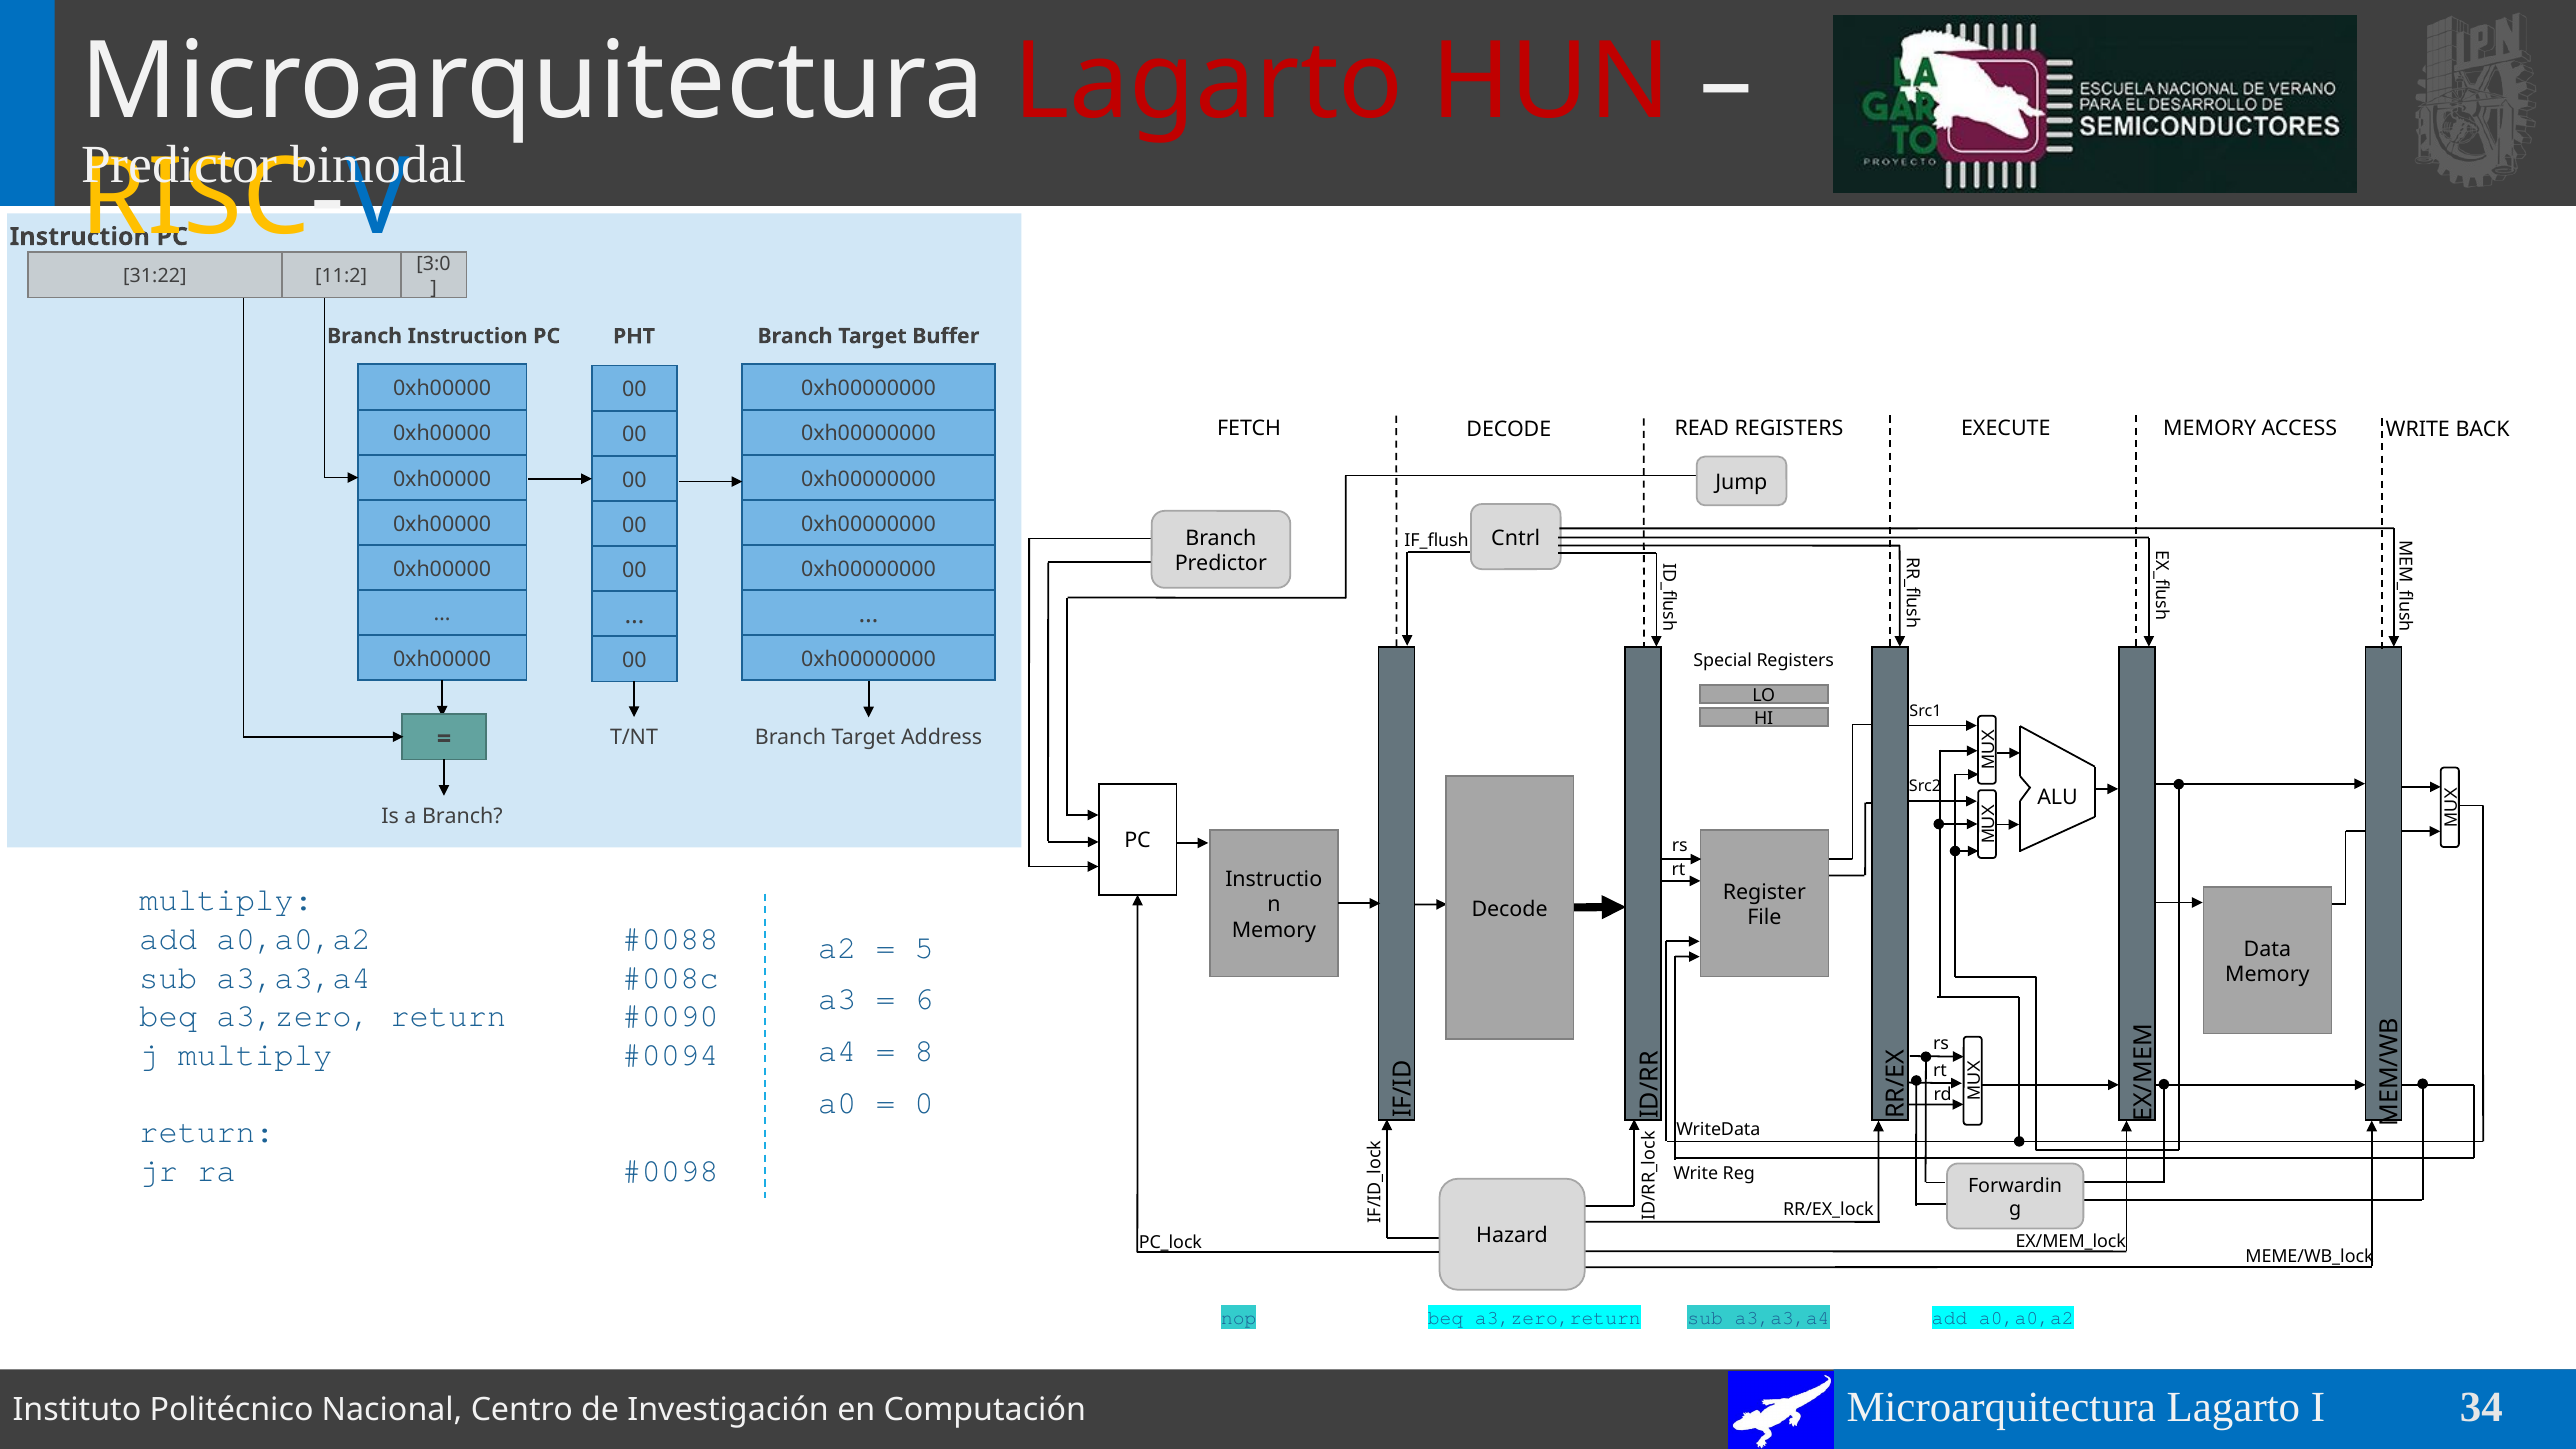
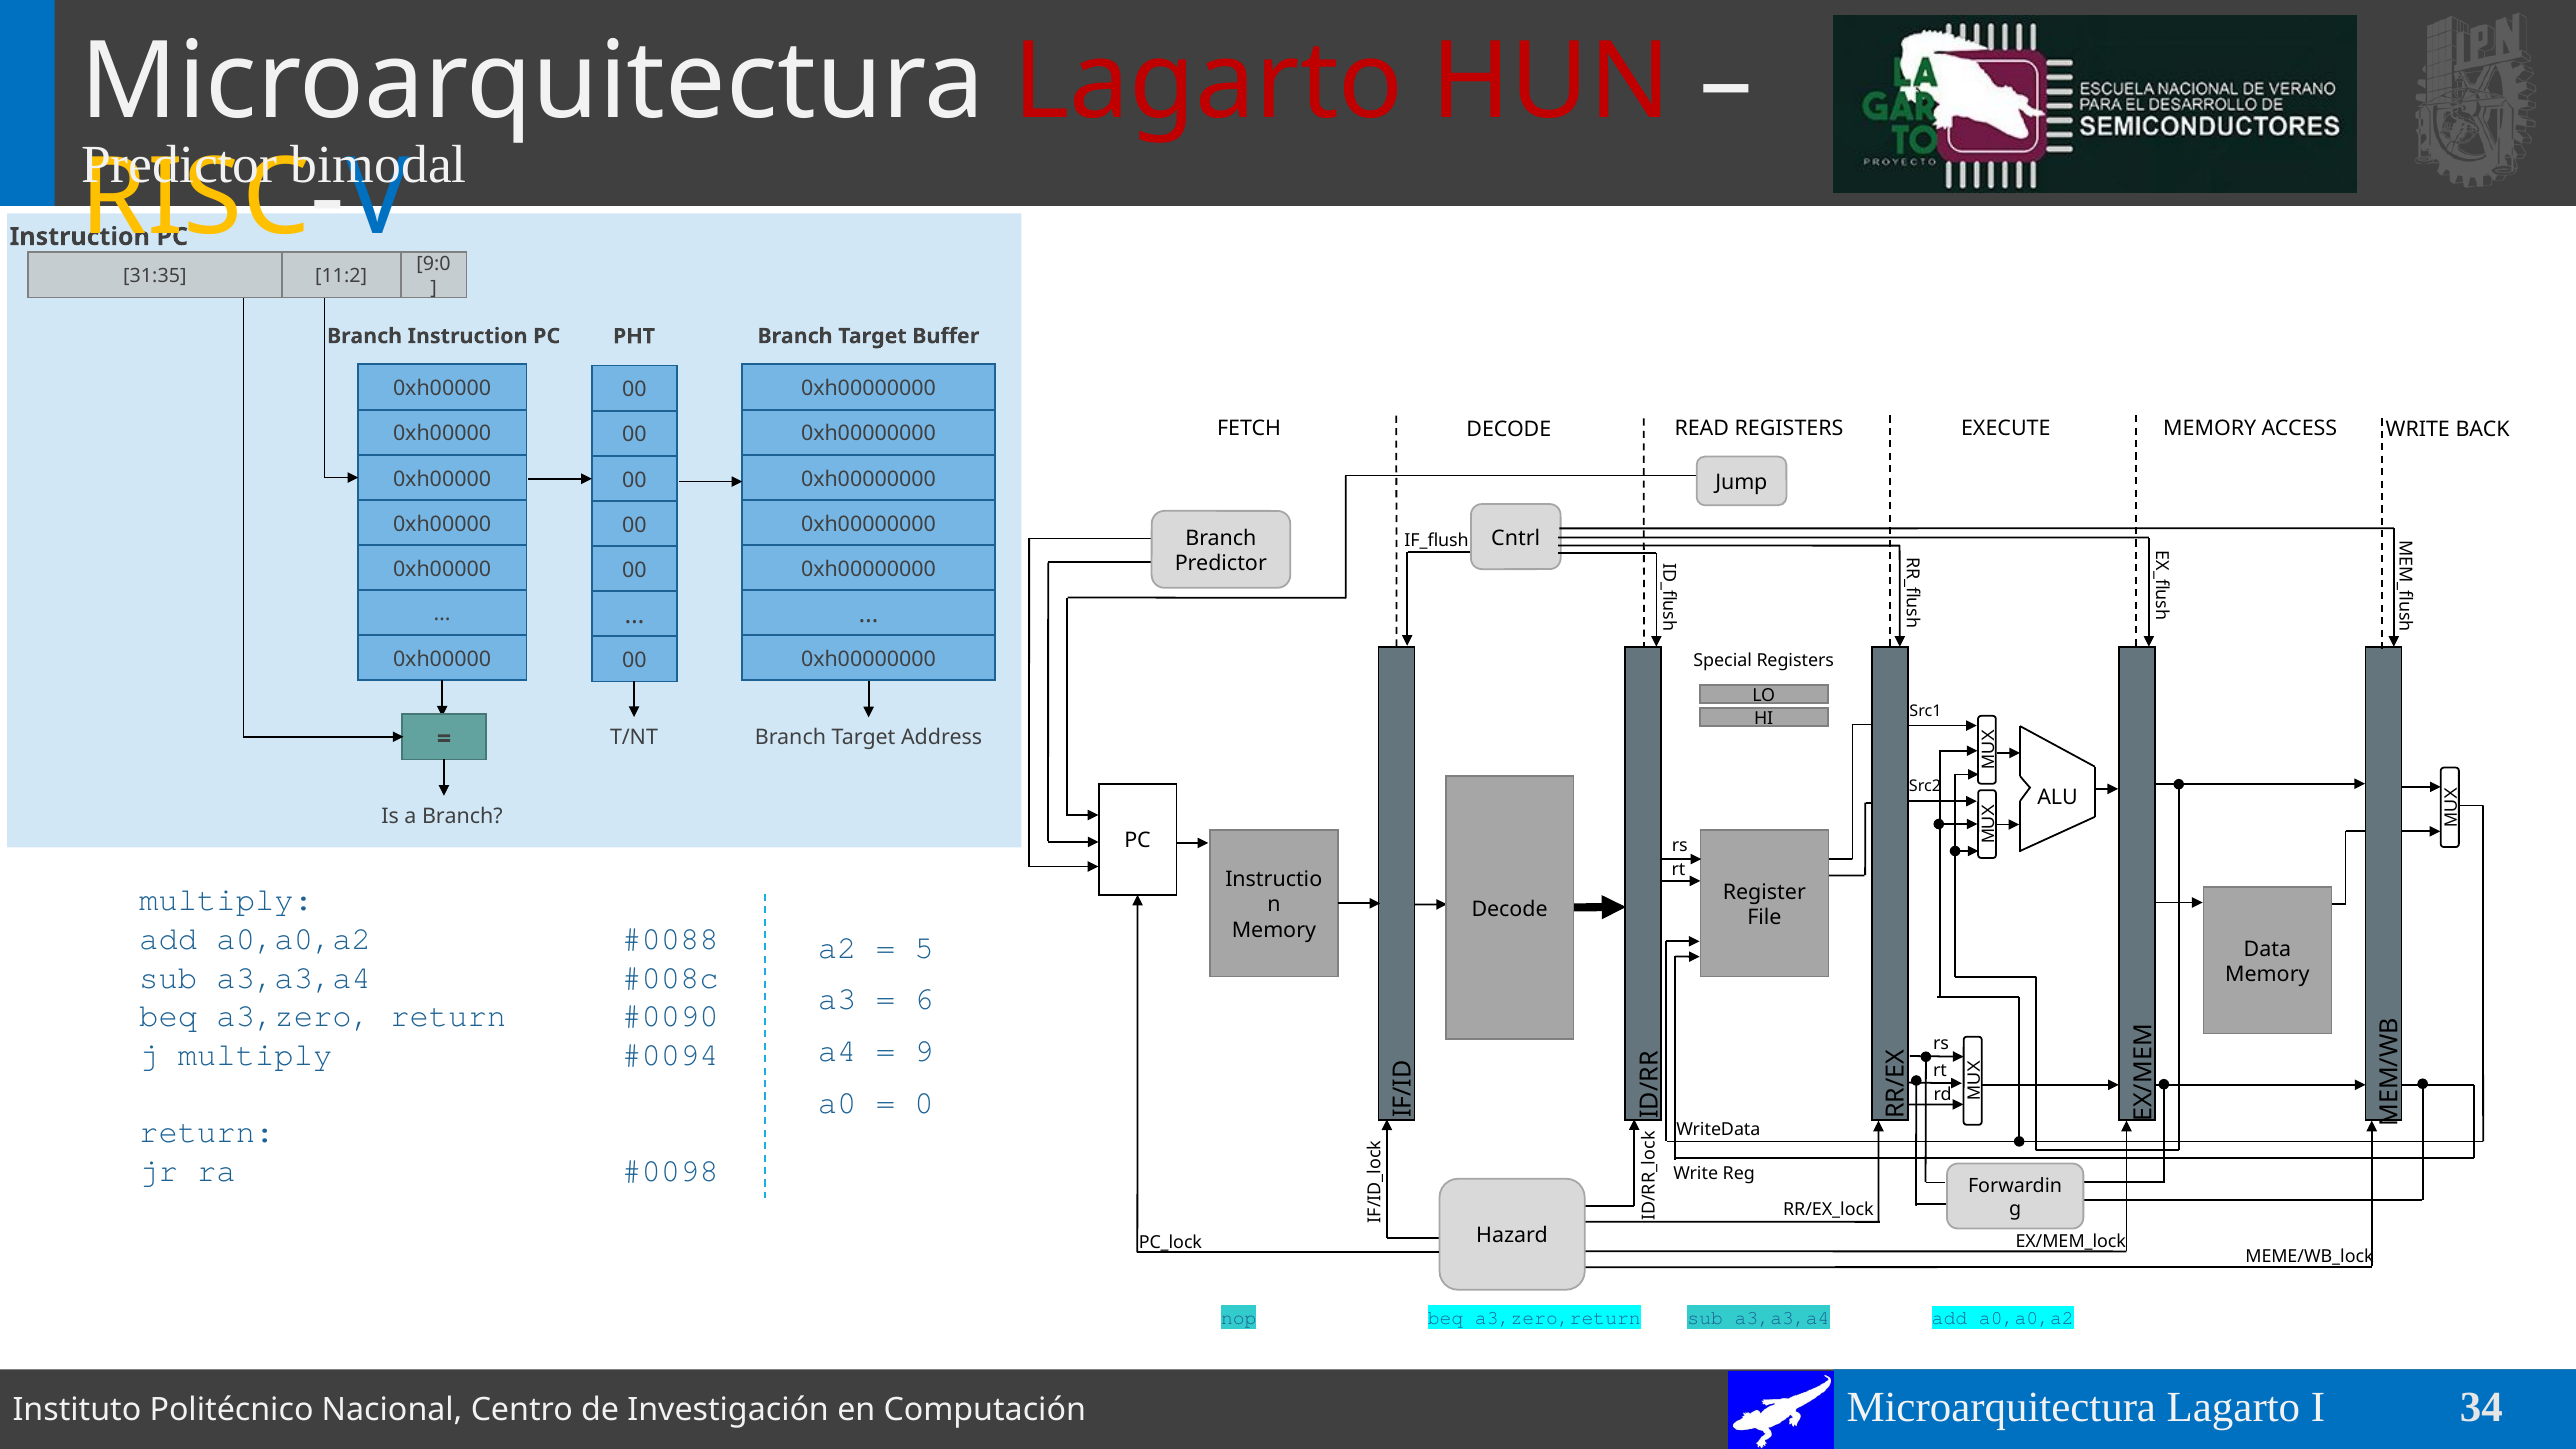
3:0: 3:0 -> 9:0
31:22: 31:22 -> 31:35
8: 8 -> 9
